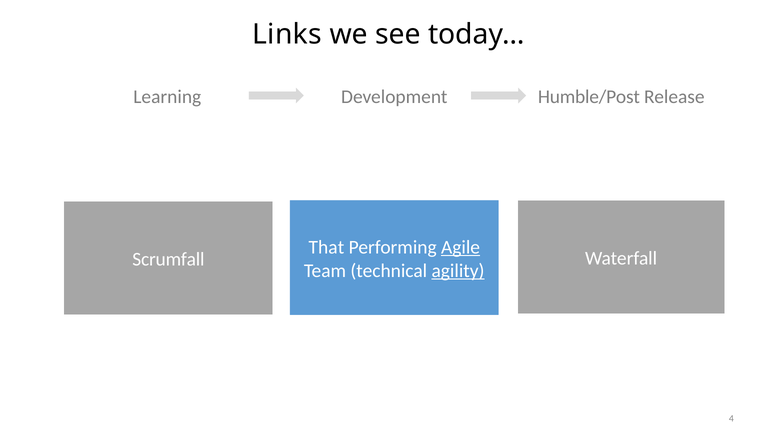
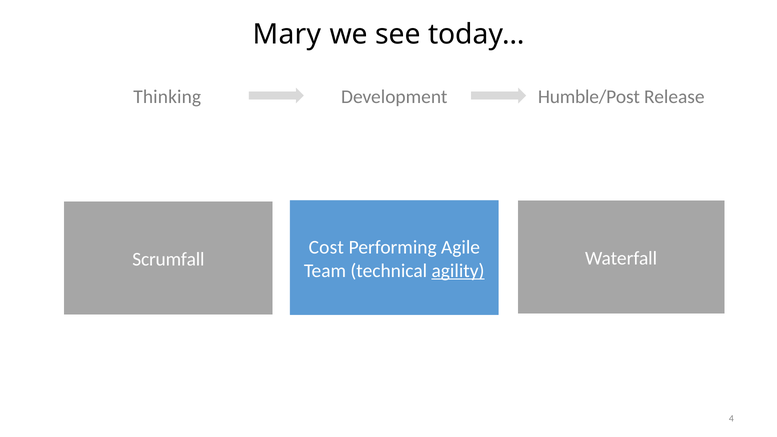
Links: Links -> Mary
Learning: Learning -> Thinking
That: That -> Cost
Agile underline: present -> none
